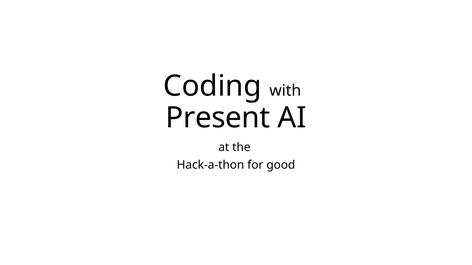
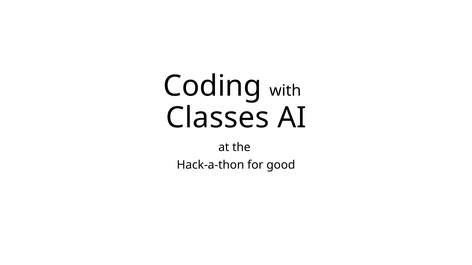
Present: Present -> Classes
